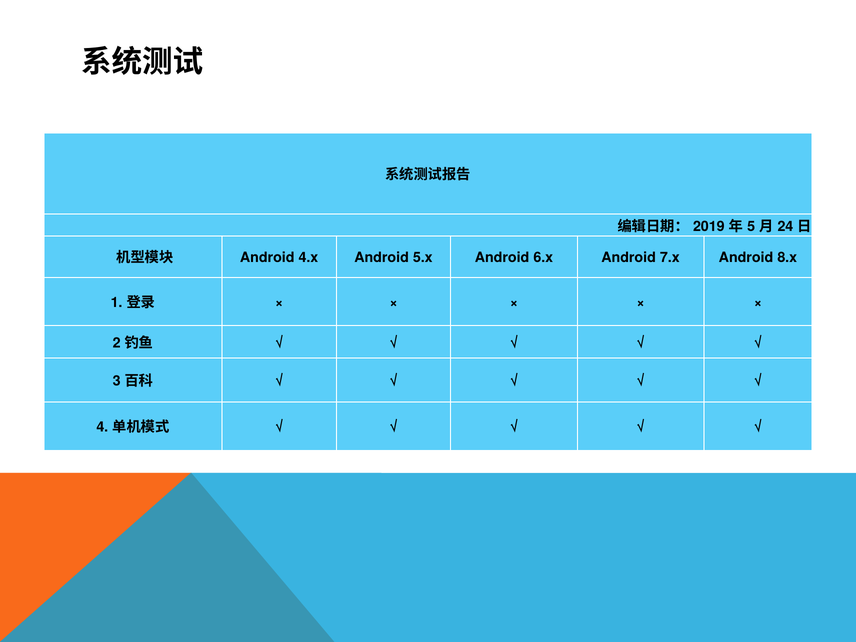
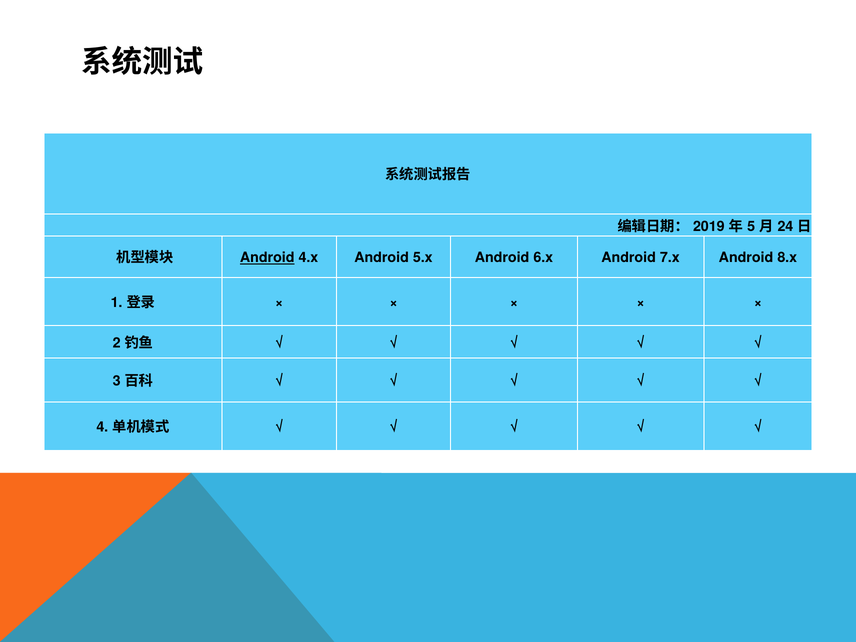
Android at (267, 258) underline: none -> present
